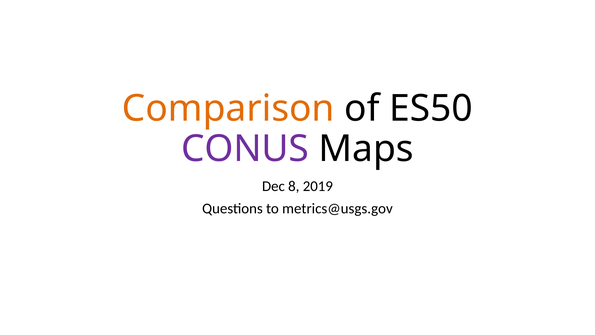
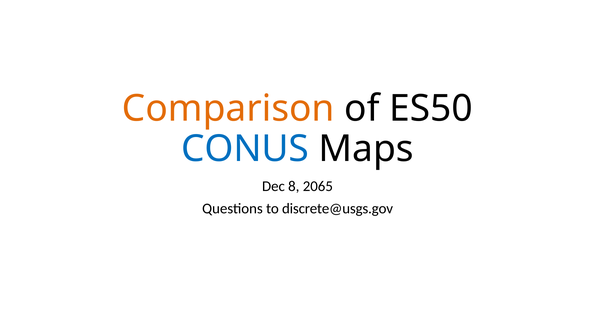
CONUS colour: purple -> blue
2019: 2019 -> 2065
metrics@usgs.gov: metrics@usgs.gov -> discrete@usgs.gov
